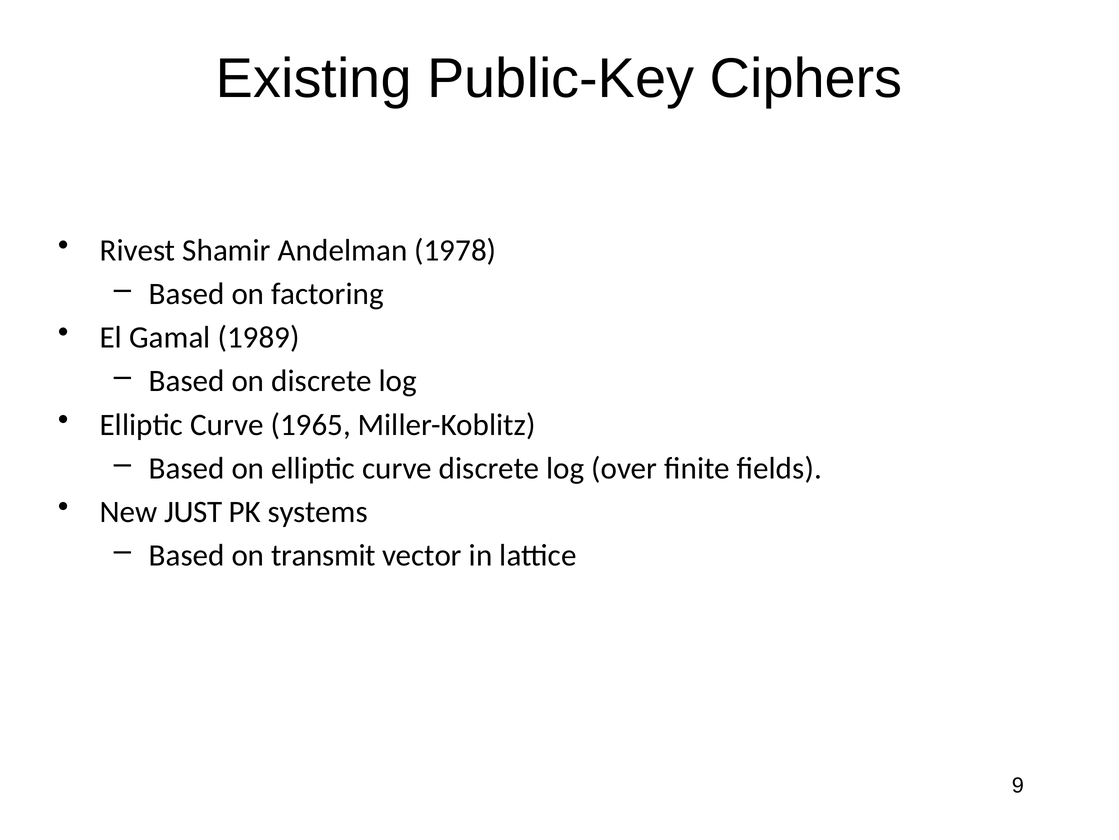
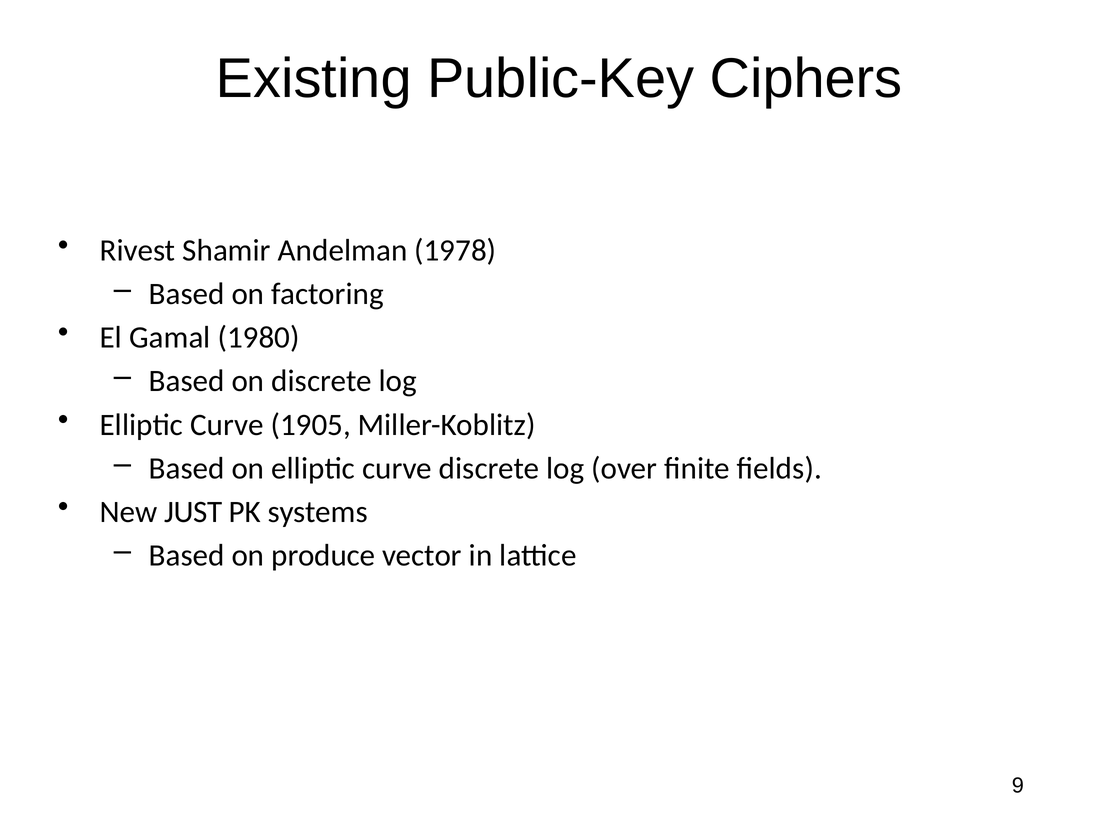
1989: 1989 -> 1980
1965: 1965 -> 1905
transmit: transmit -> produce
